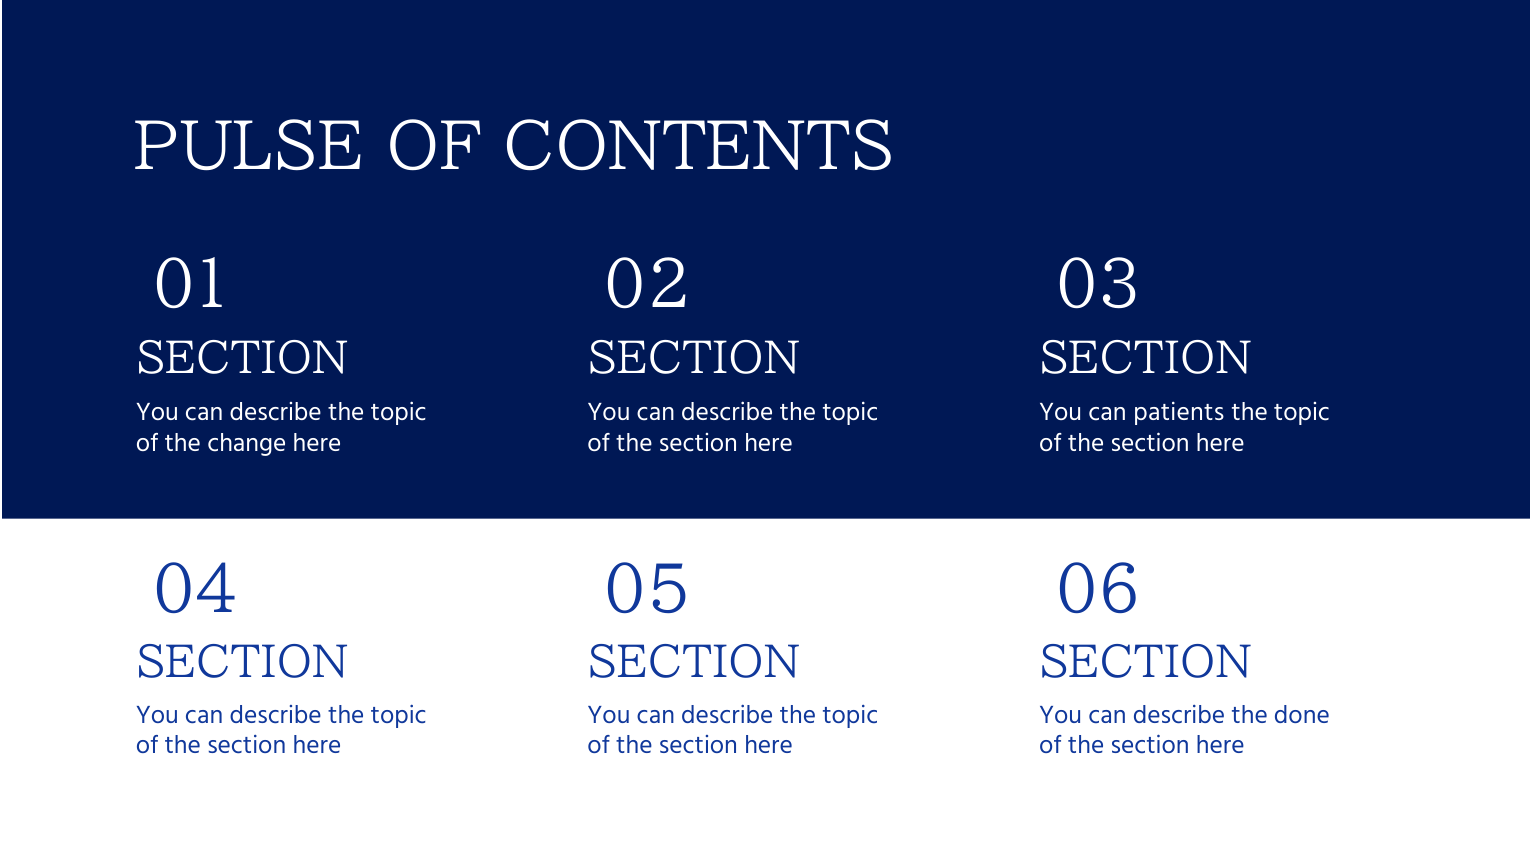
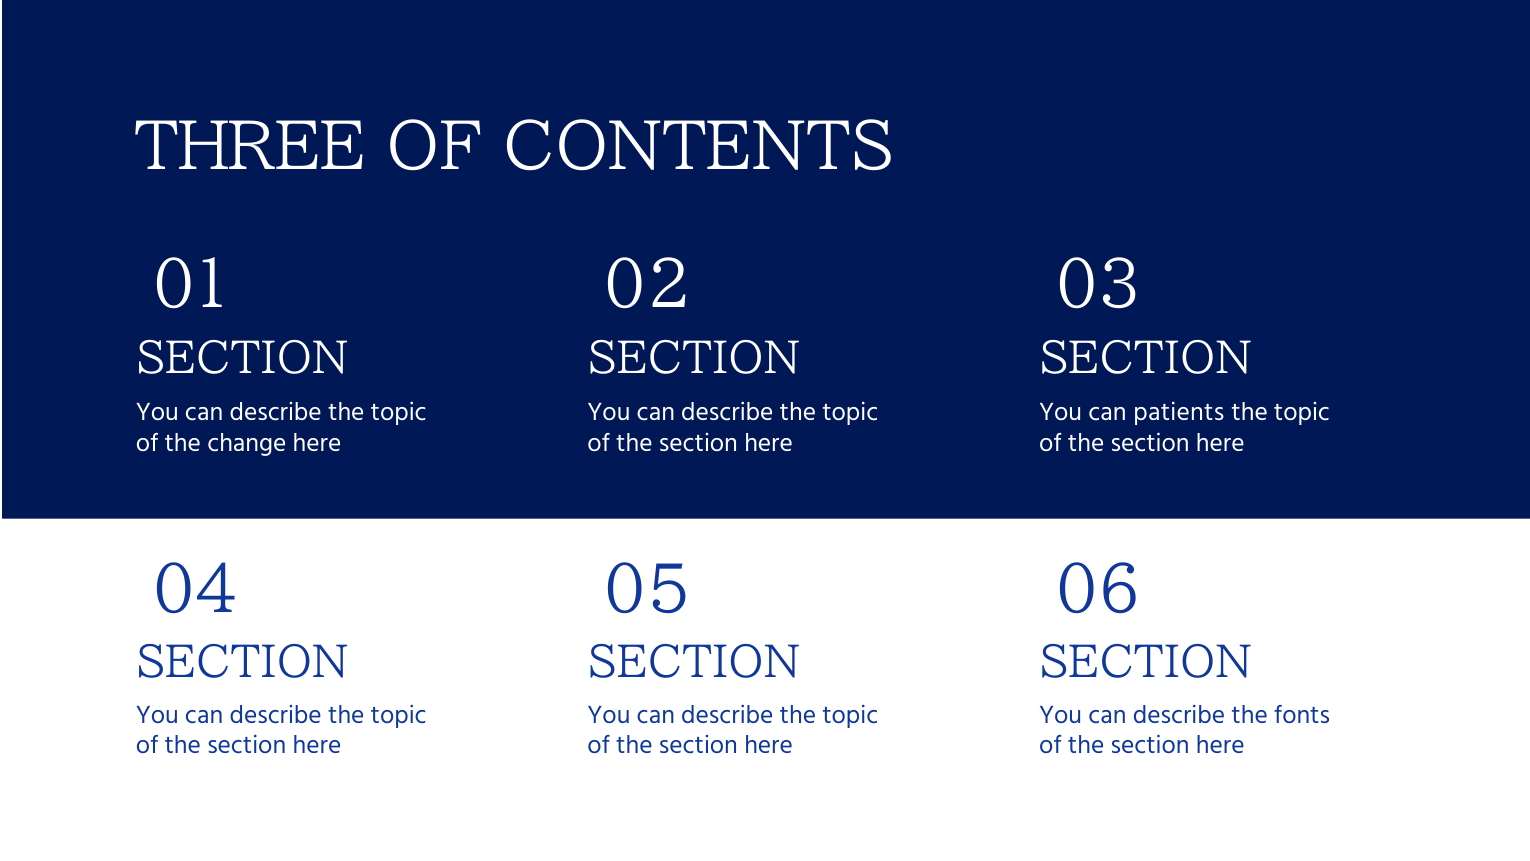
PULSE: PULSE -> THREE
done: done -> fonts
